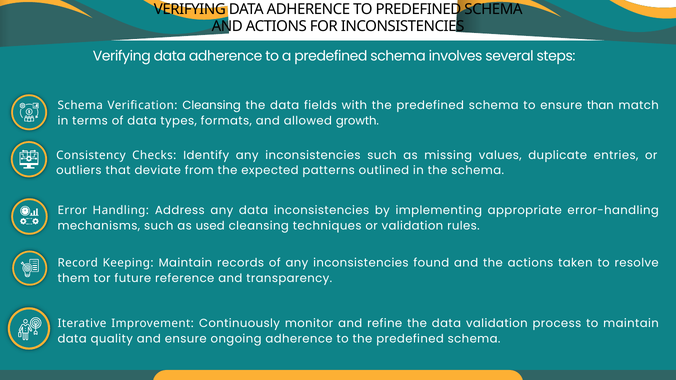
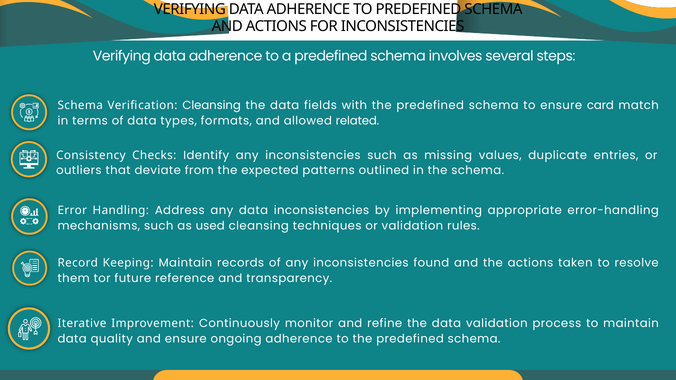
than: than -> card
growth: growth -> related
